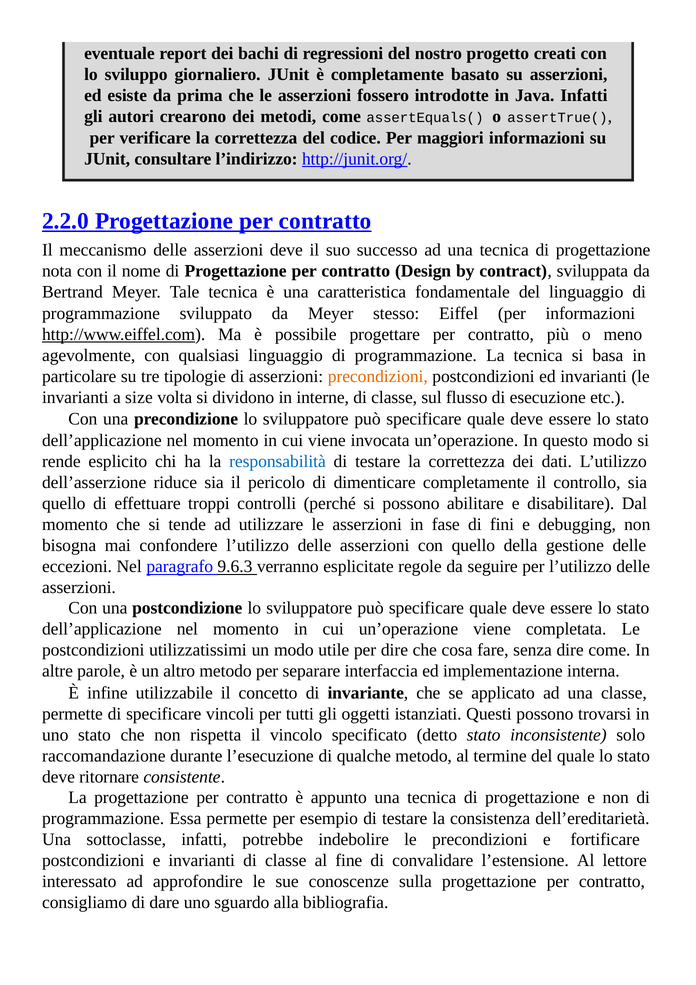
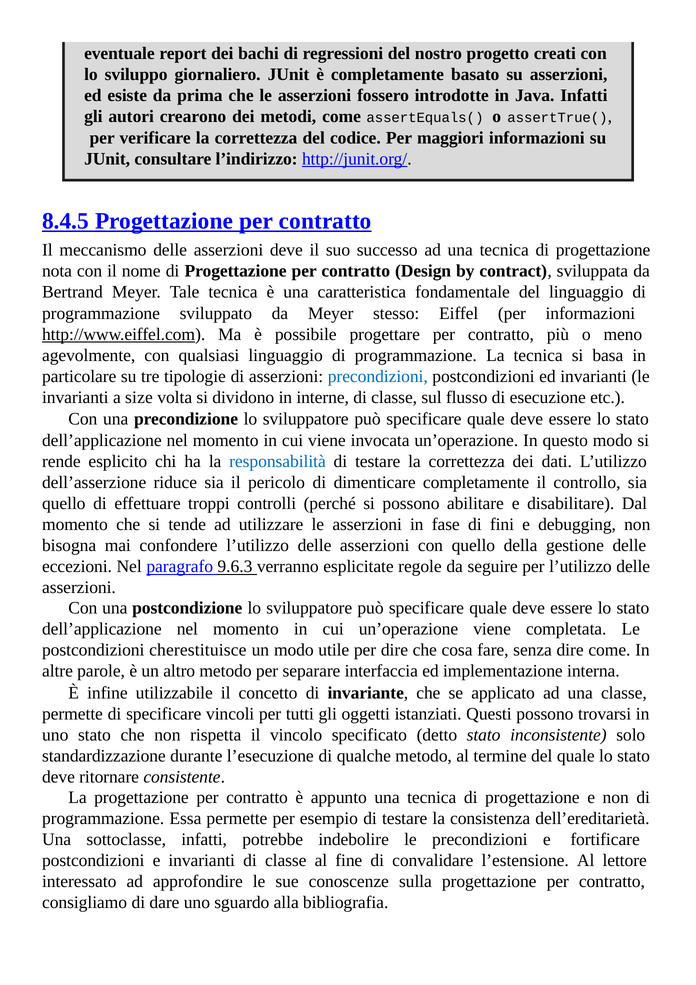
2.2.0: 2.2.0 -> 8.4.5
precondizioni at (378, 376) colour: orange -> blue
utilizzatissimi: utilizzatissimi -> cherestituisce
raccomandazione: raccomandazione -> standardizzazione
